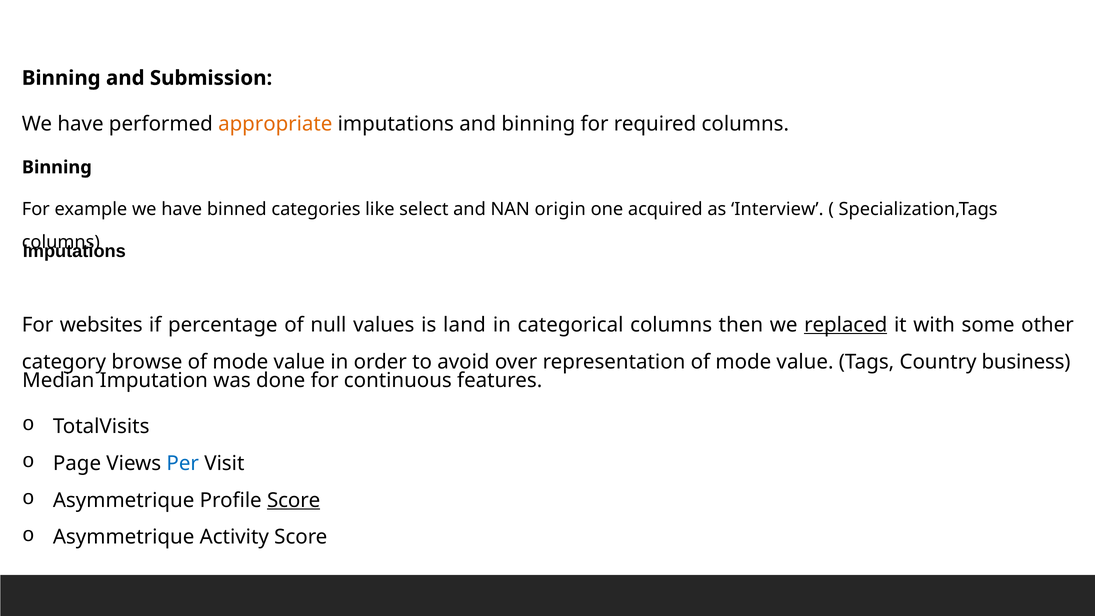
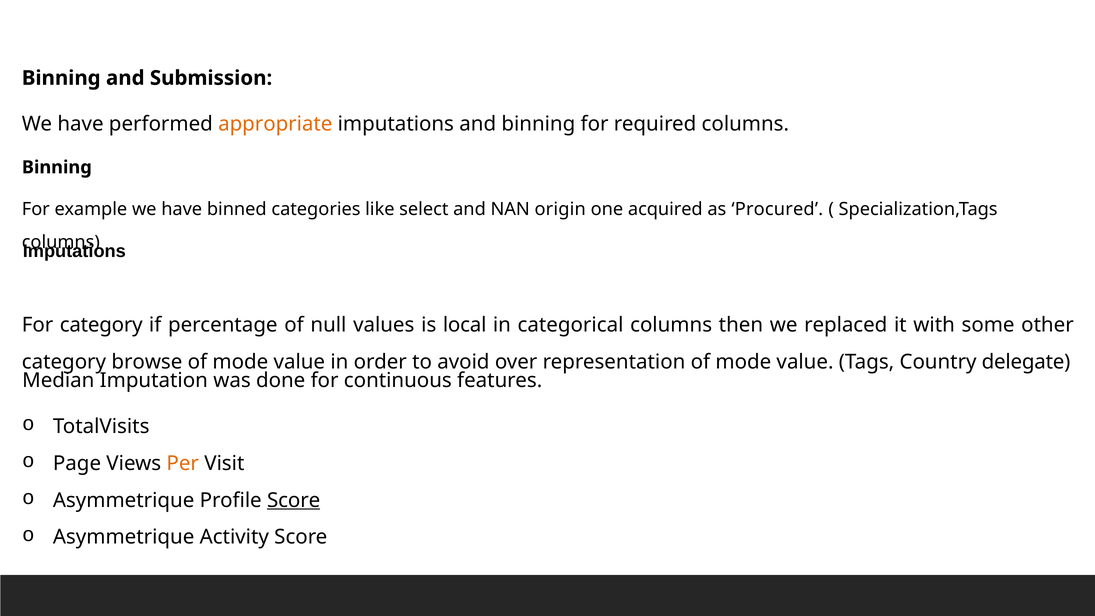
Interview: Interview -> Procured
For websites: websites -> category
land: land -> local
replaced underline: present -> none
business: business -> delegate
Per colour: blue -> orange
